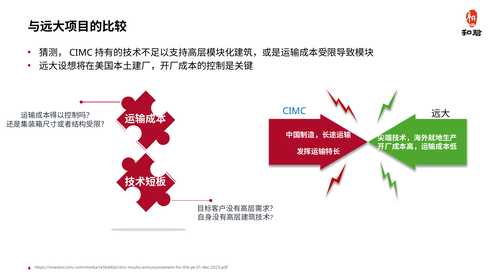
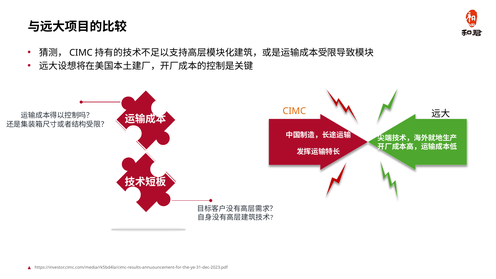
CIMC colour: blue -> orange
